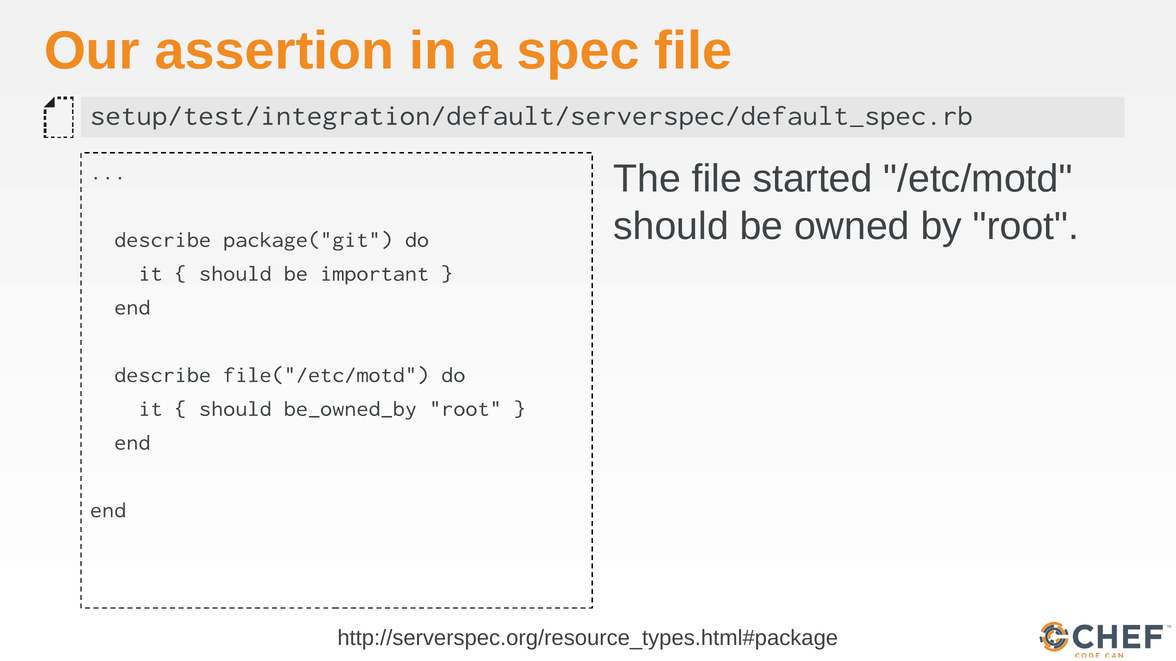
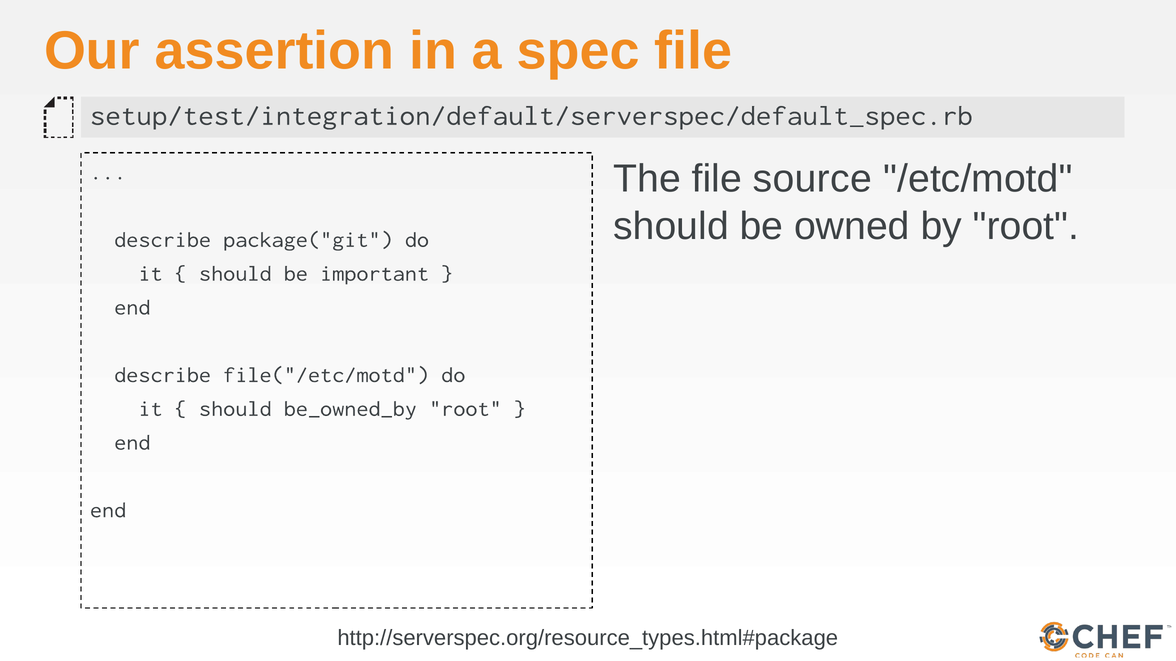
started: started -> source
